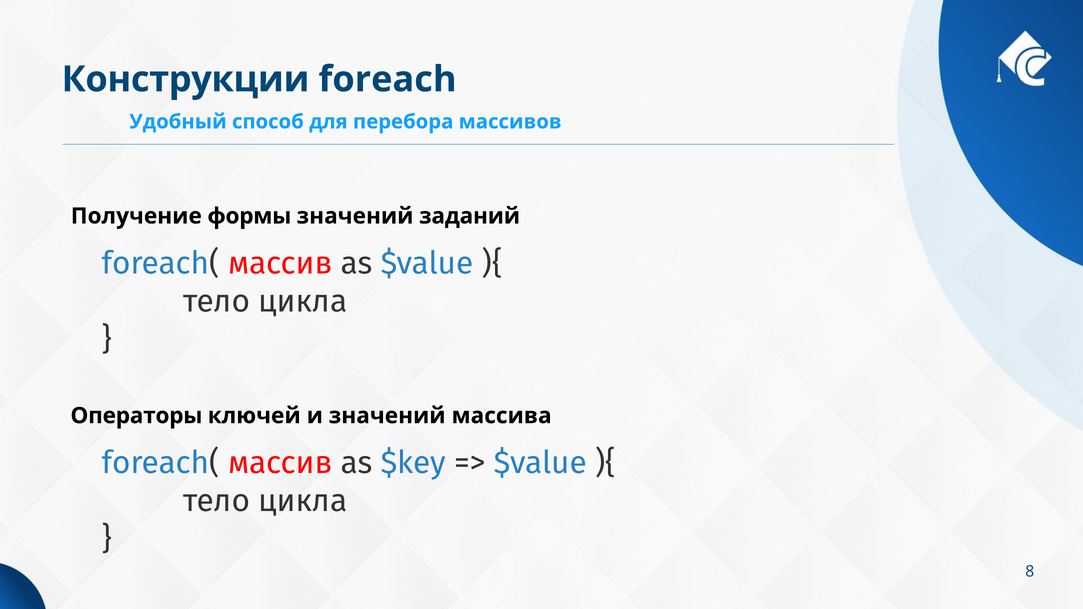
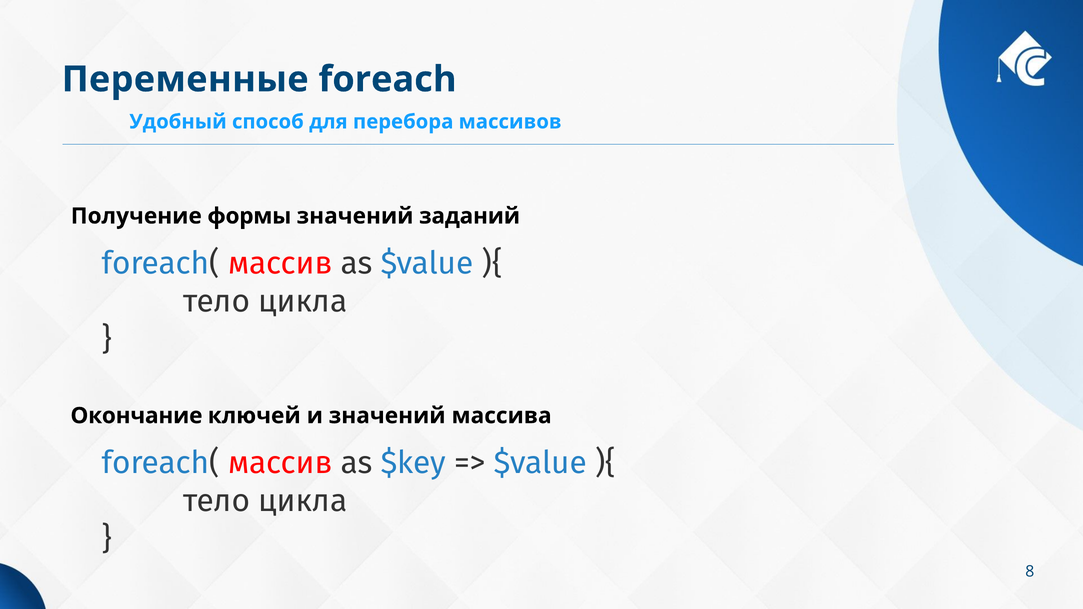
Конструкции: Конструкции -> Переменные
Операторы: Операторы -> Окончание
